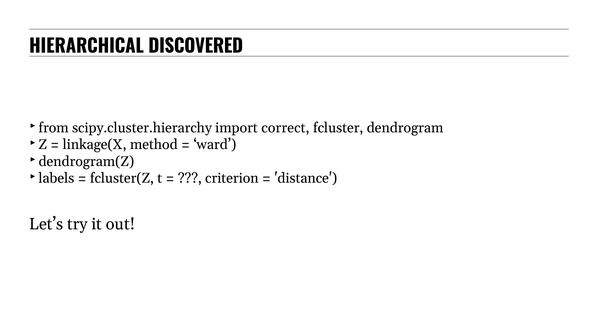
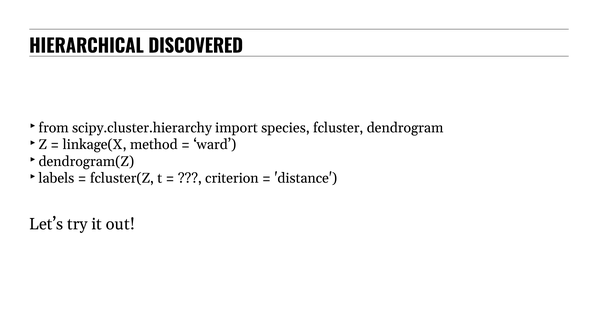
correct: correct -> species
